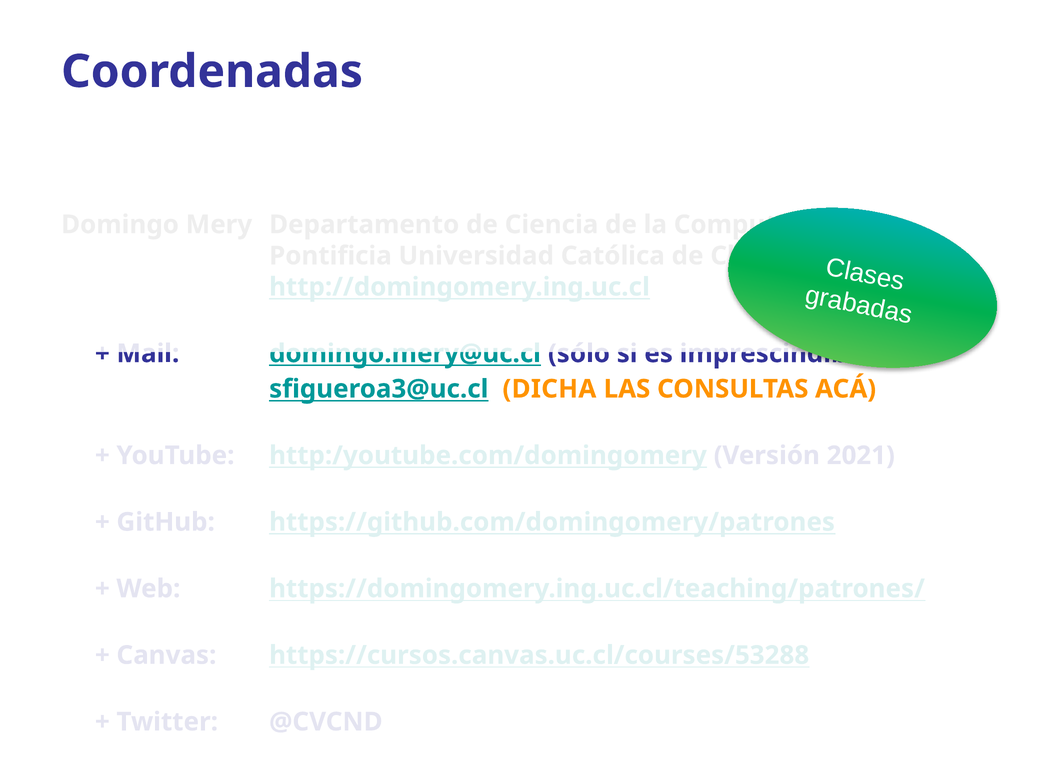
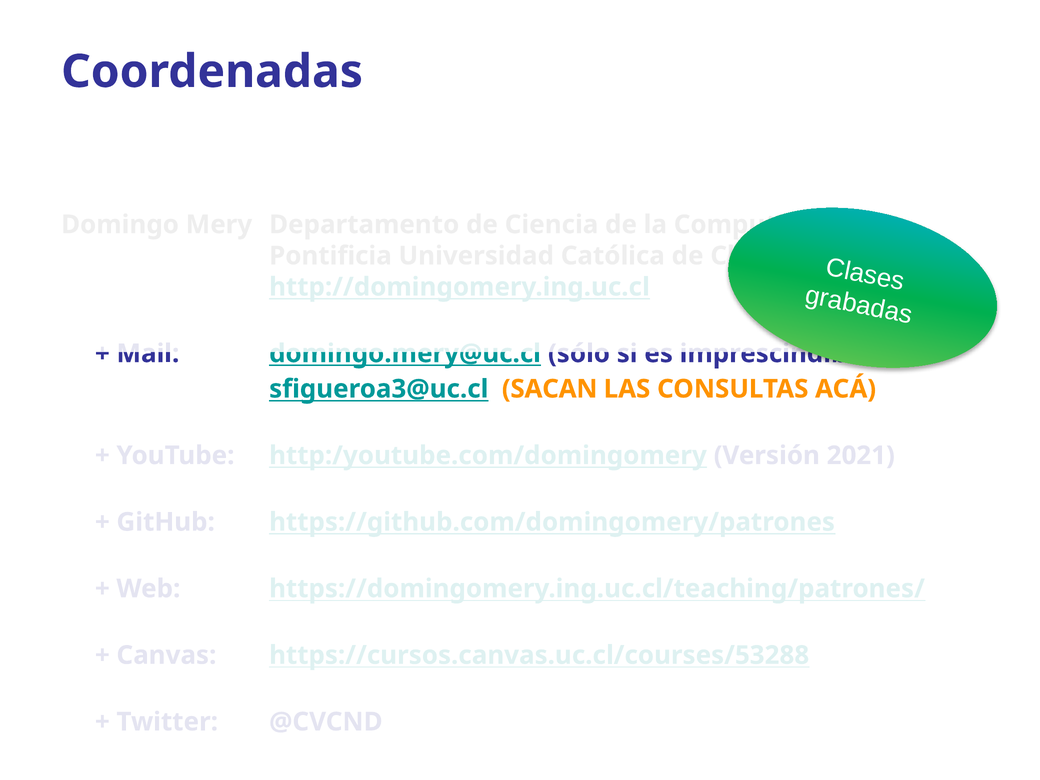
DICHA: DICHA -> SACAN
